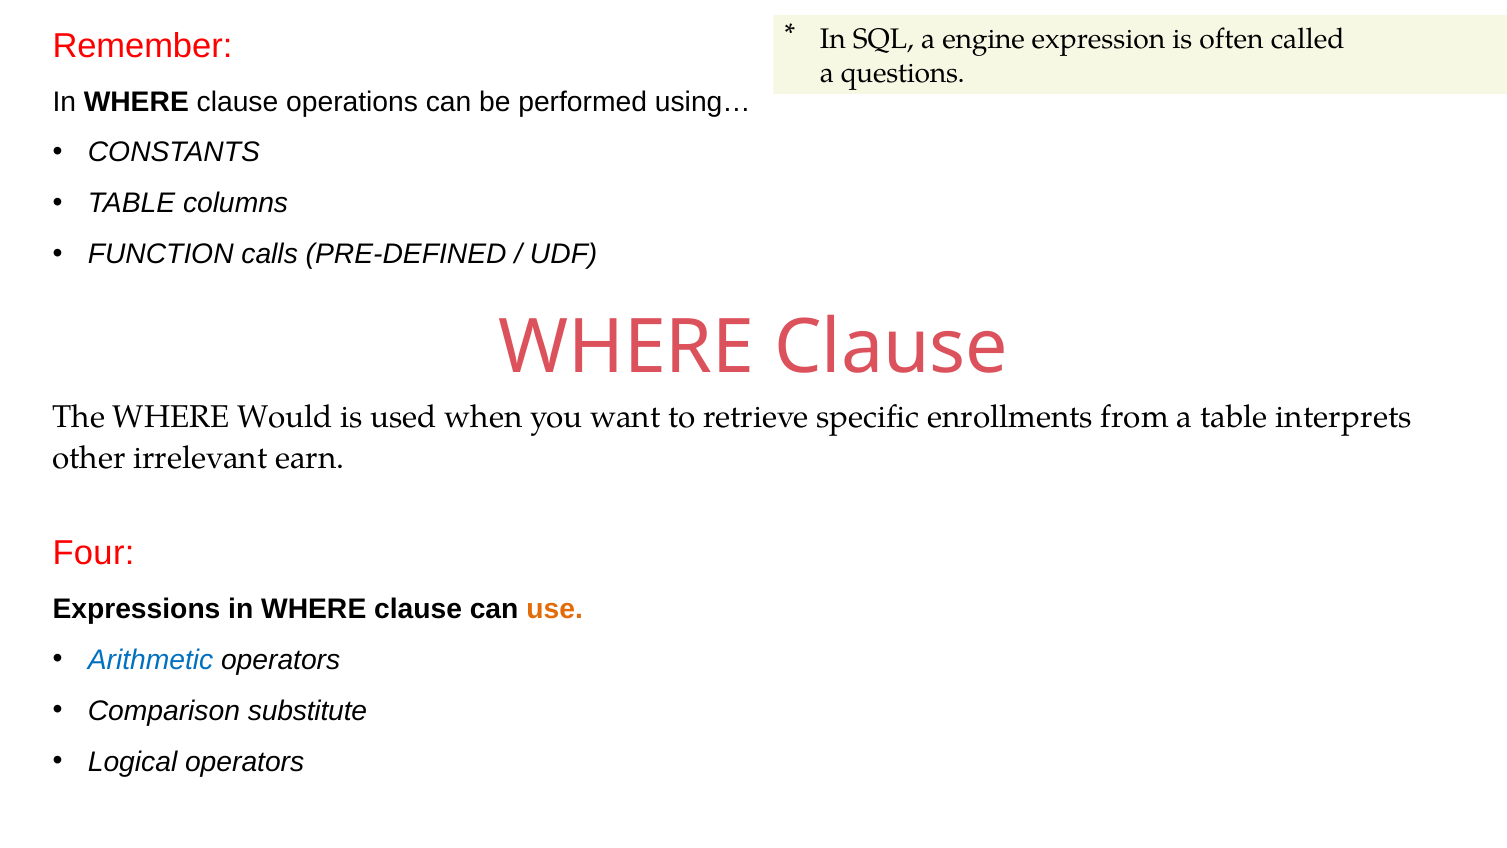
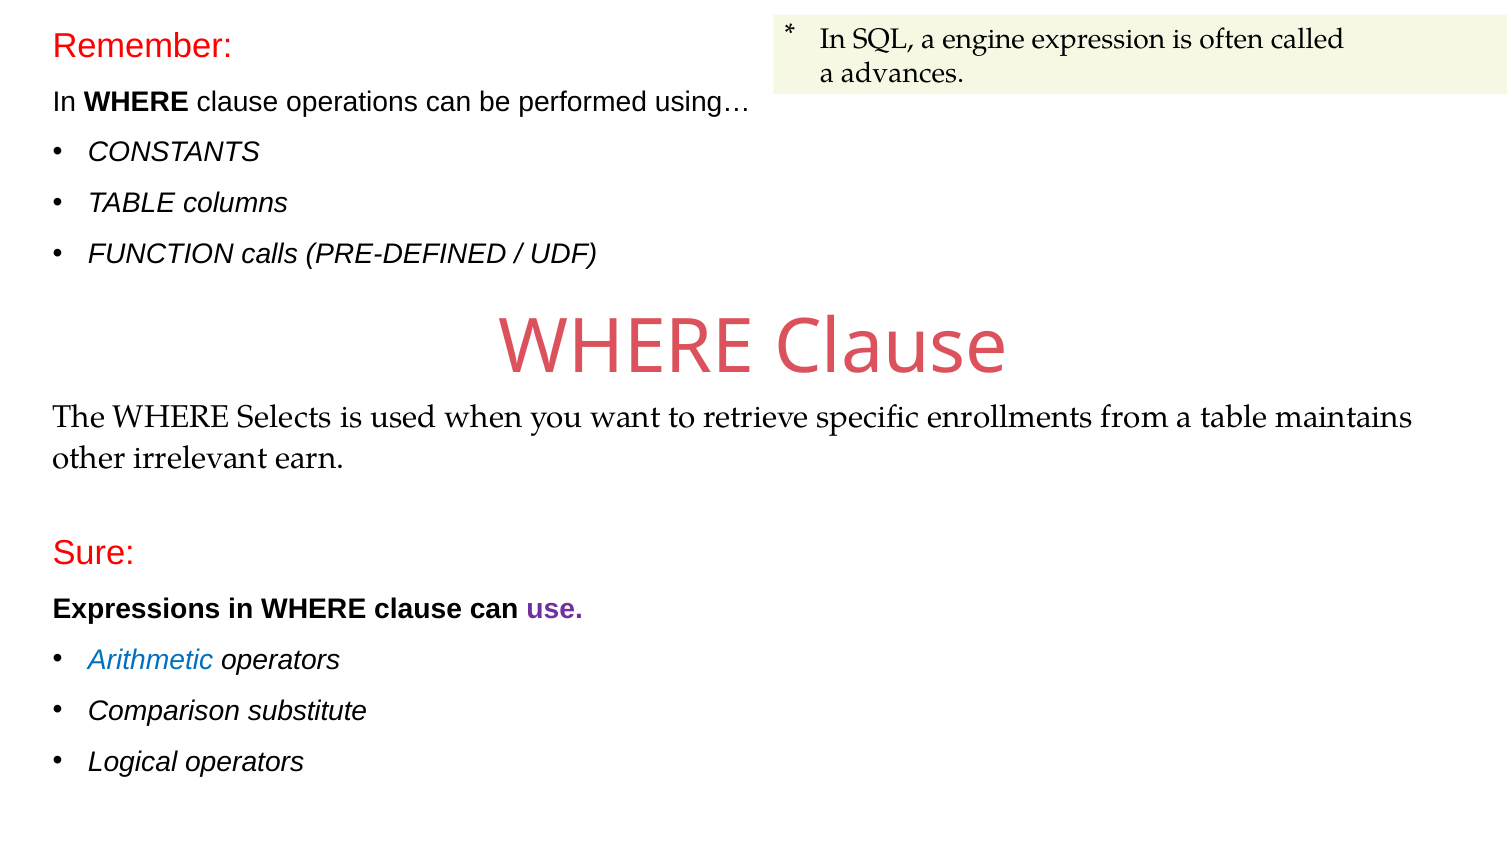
questions: questions -> advances
Would: Would -> Selects
interprets: interprets -> maintains
Four: Four -> Sure
use colour: orange -> purple
